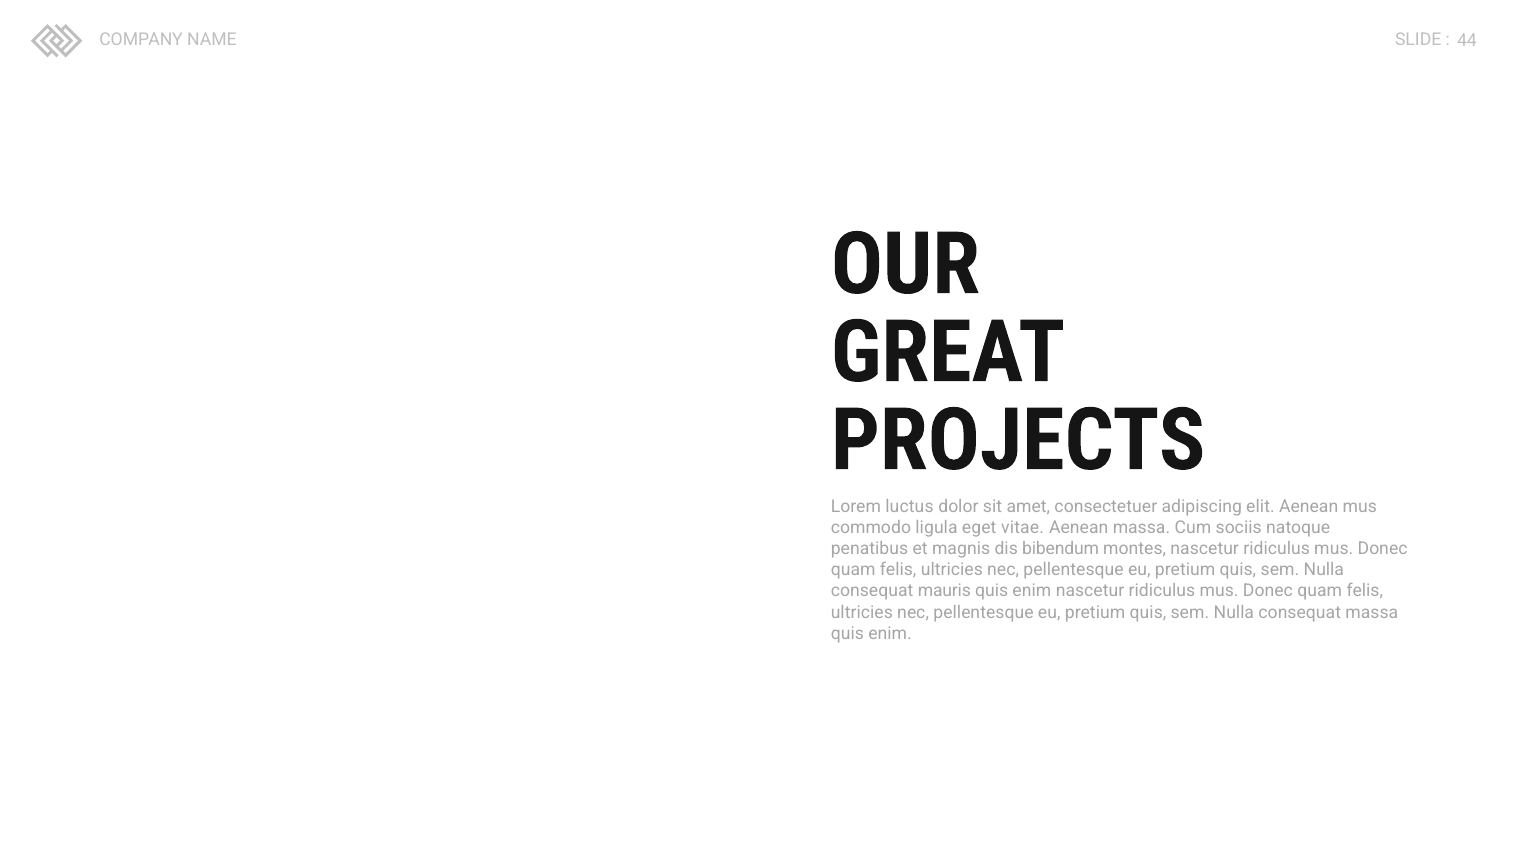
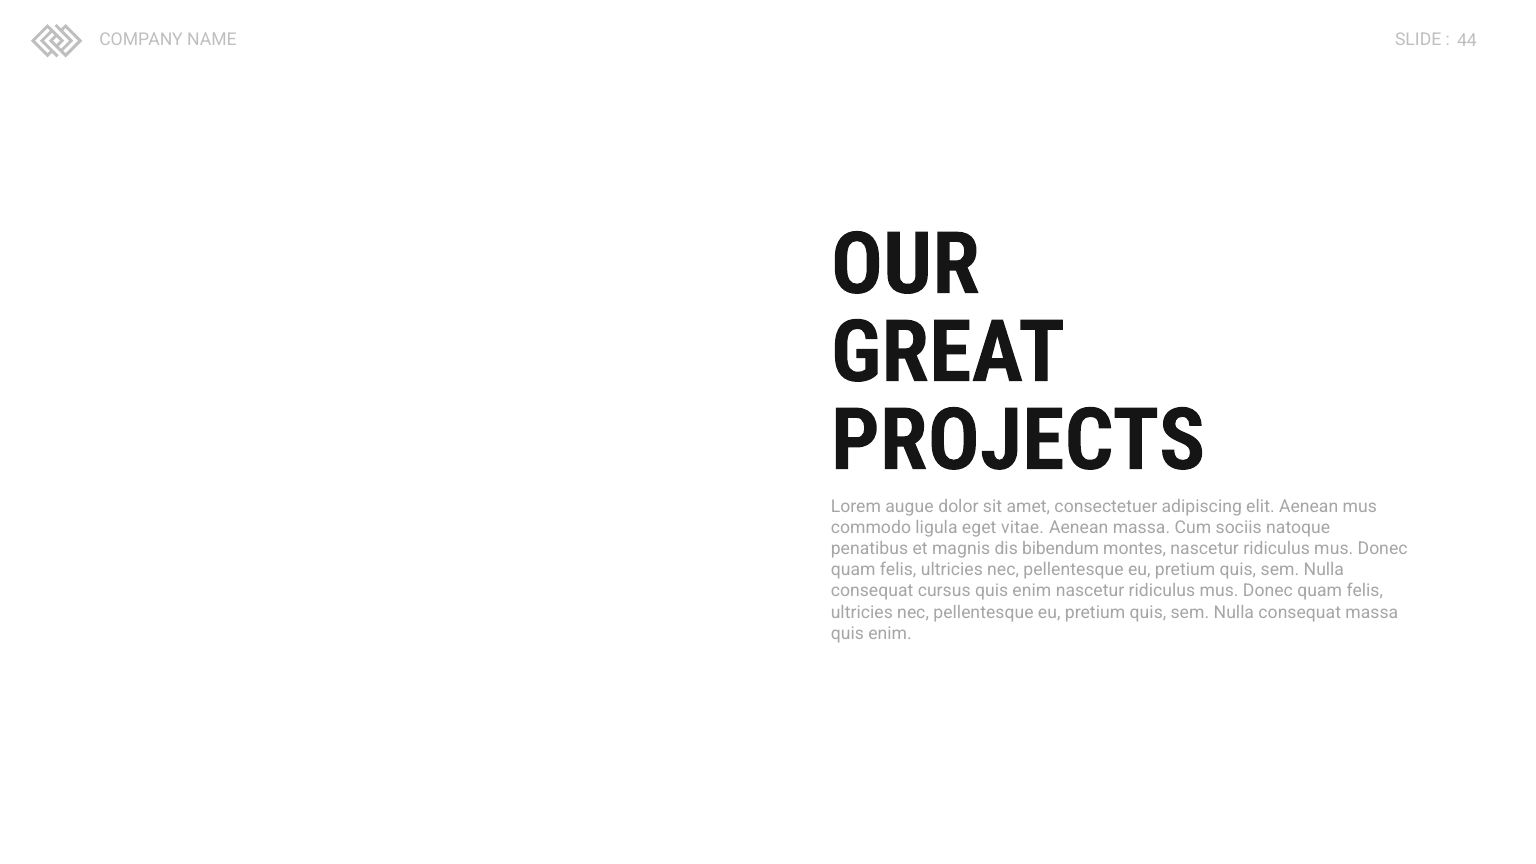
luctus: luctus -> augue
mauris: mauris -> cursus
